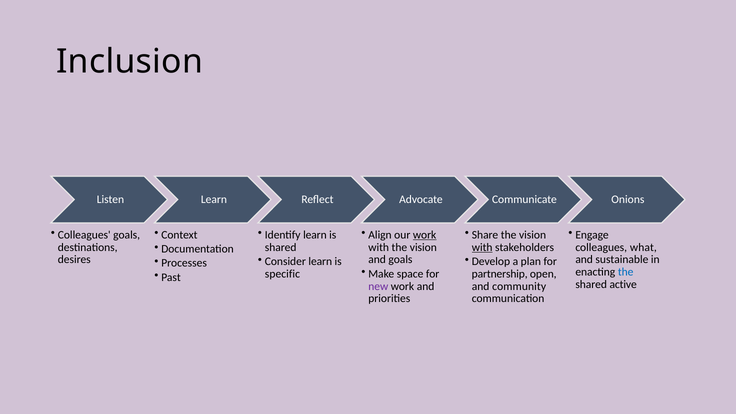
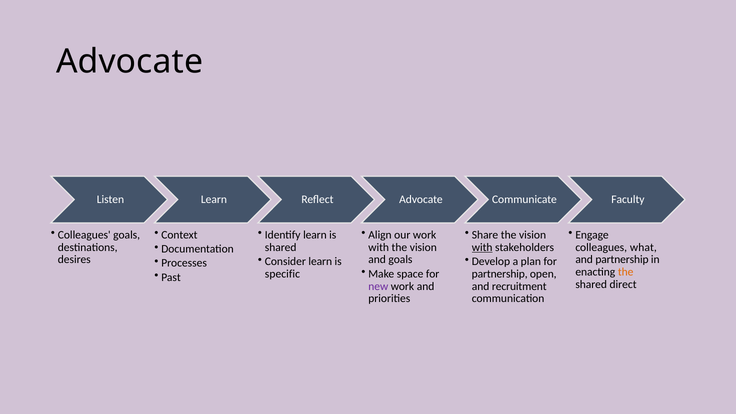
Inclusion at (130, 62): Inclusion -> Advocate
Onions: Onions -> Faculty
work at (425, 235) underline: present -> none
and sustainable: sustainable -> partnership
the at (626, 272) colour: blue -> orange
active: active -> direct
community: community -> recruitment
